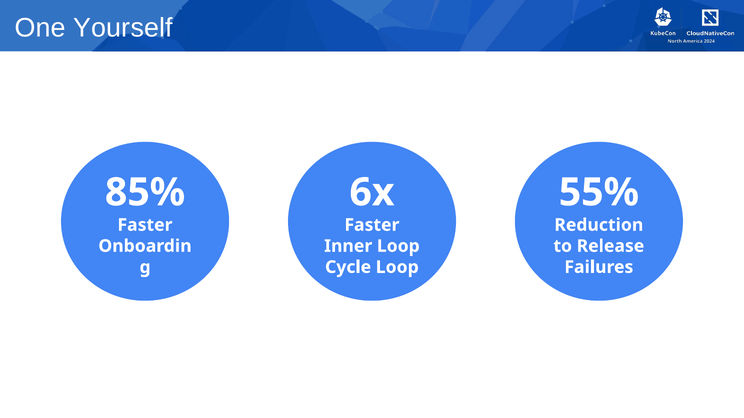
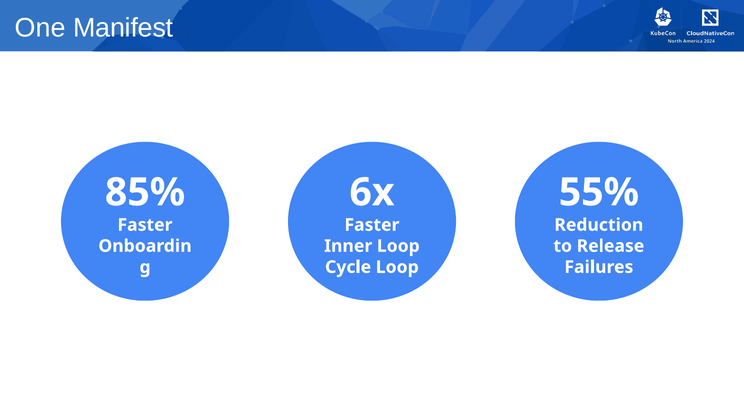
Yourself: Yourself -> Manifest
